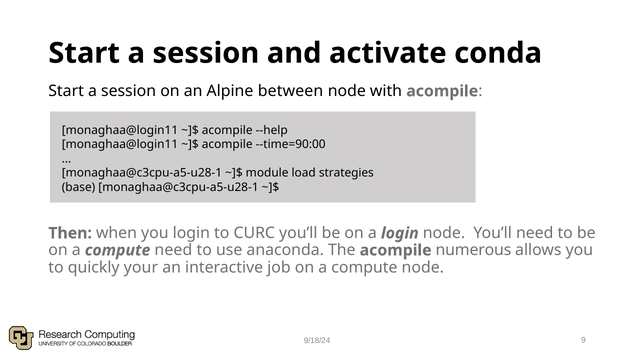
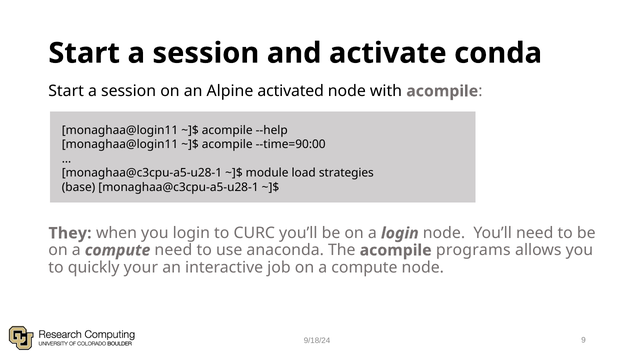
between: between -> activated
Then: Then -> They
numerous: numerous -> programs
